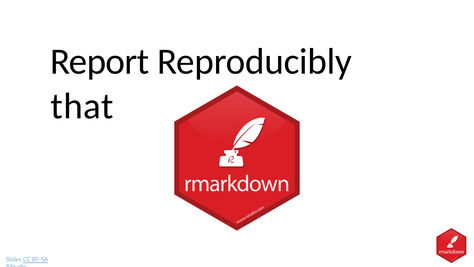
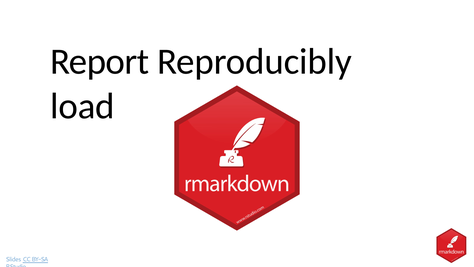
that: that -> load
